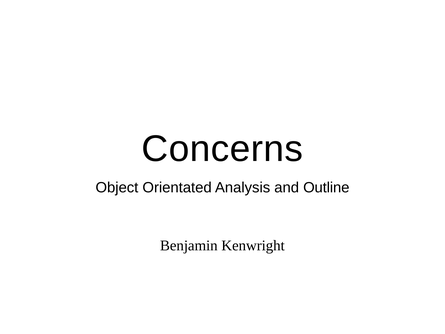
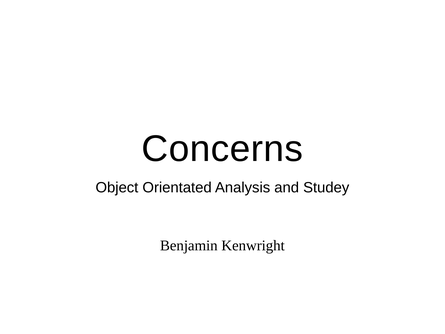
Outline: Outline -> Studey
